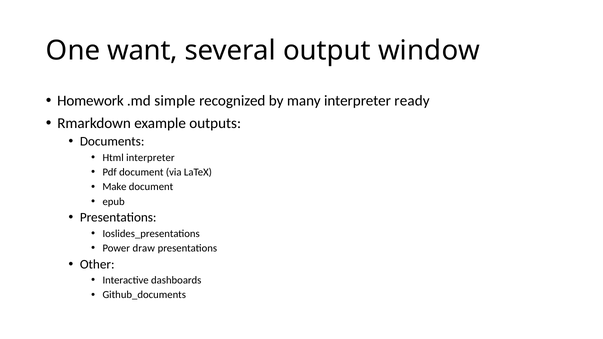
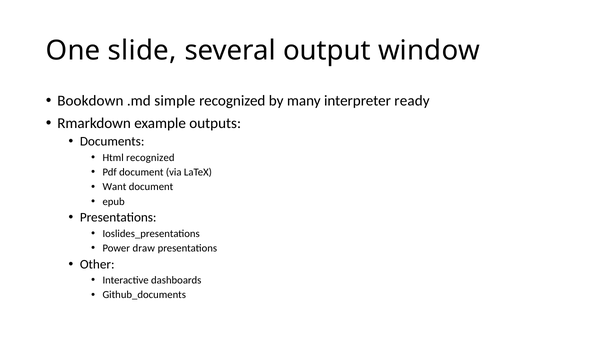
want: want -> slide
Homework: Homework -> Bookdown
Html interpreter: interpreter -> recognized
Make: Make -> Want
